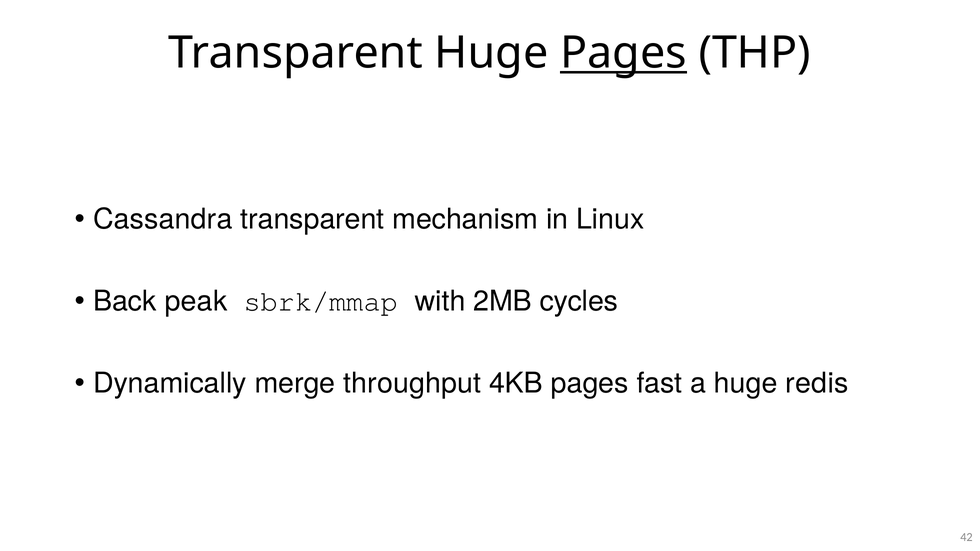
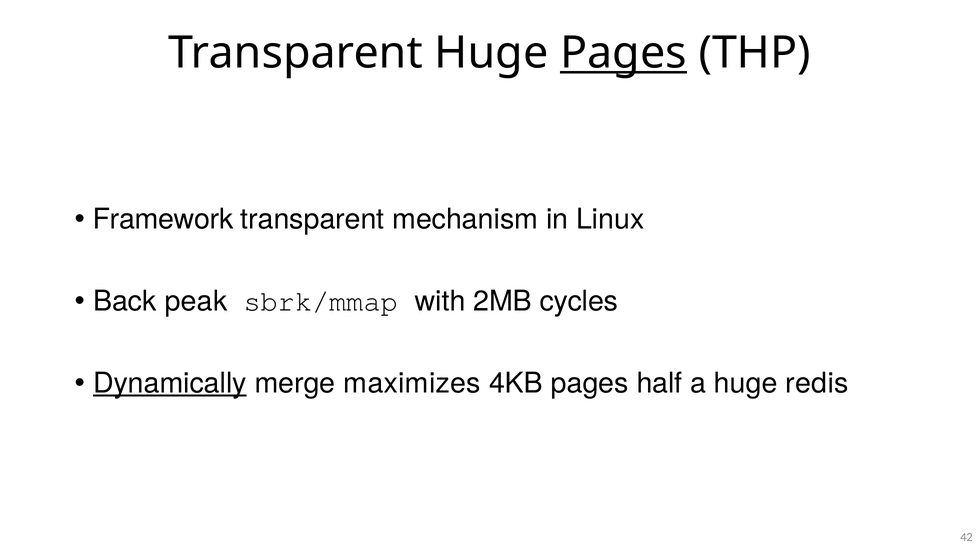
Cassandra: Cassandra -> Framework
Dynamically underline: none -> present
throughput: throughput -> maximizes
fast: fast -> half
